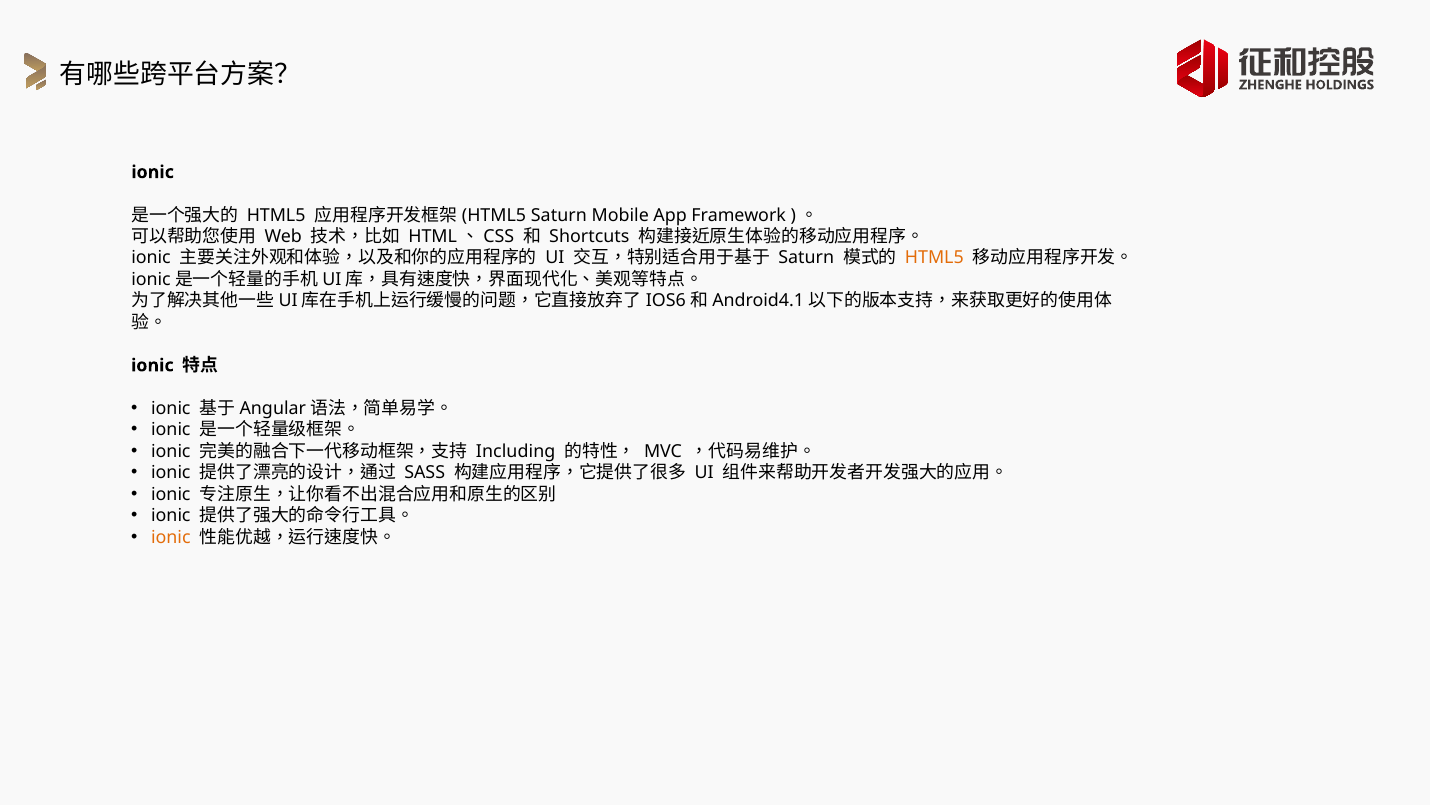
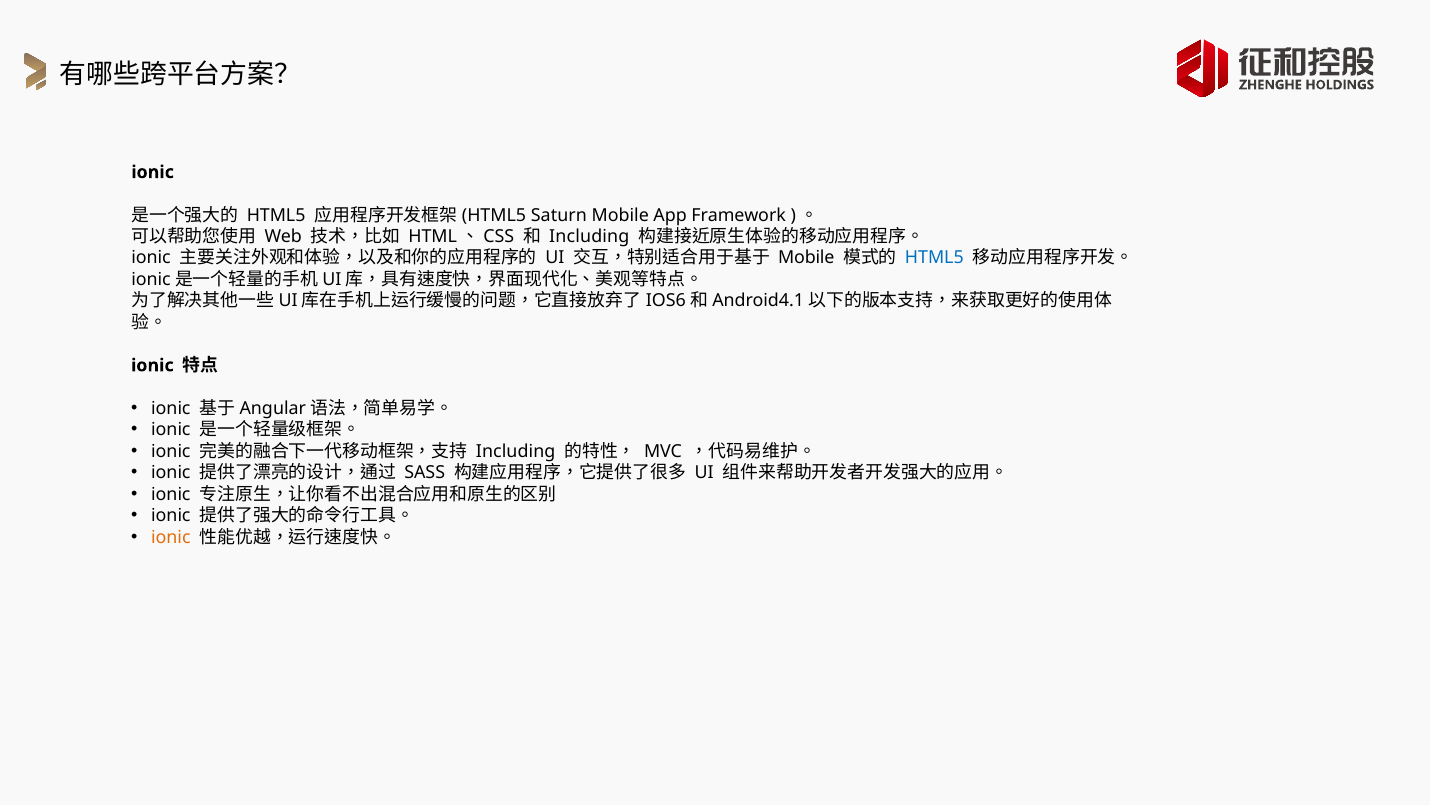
Shortcuts at (589, 236): Shortcuts -> Including
Saturn at (806, 258): Saturn -> Mobile
HTML5 at (934, 258) colour: orange -> blue
